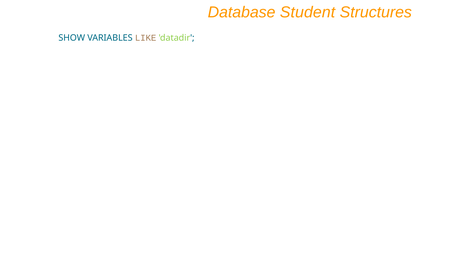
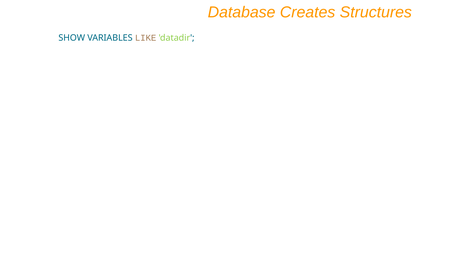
Student: Student -> Creates
